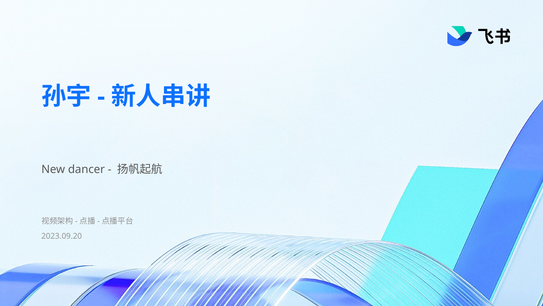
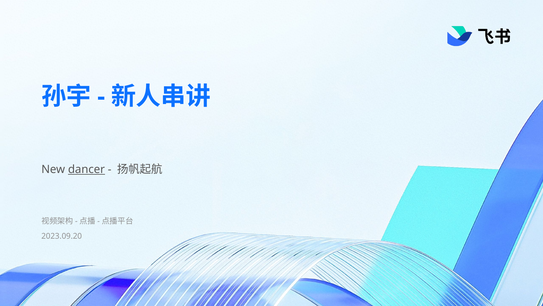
dancer underline: none -> present
